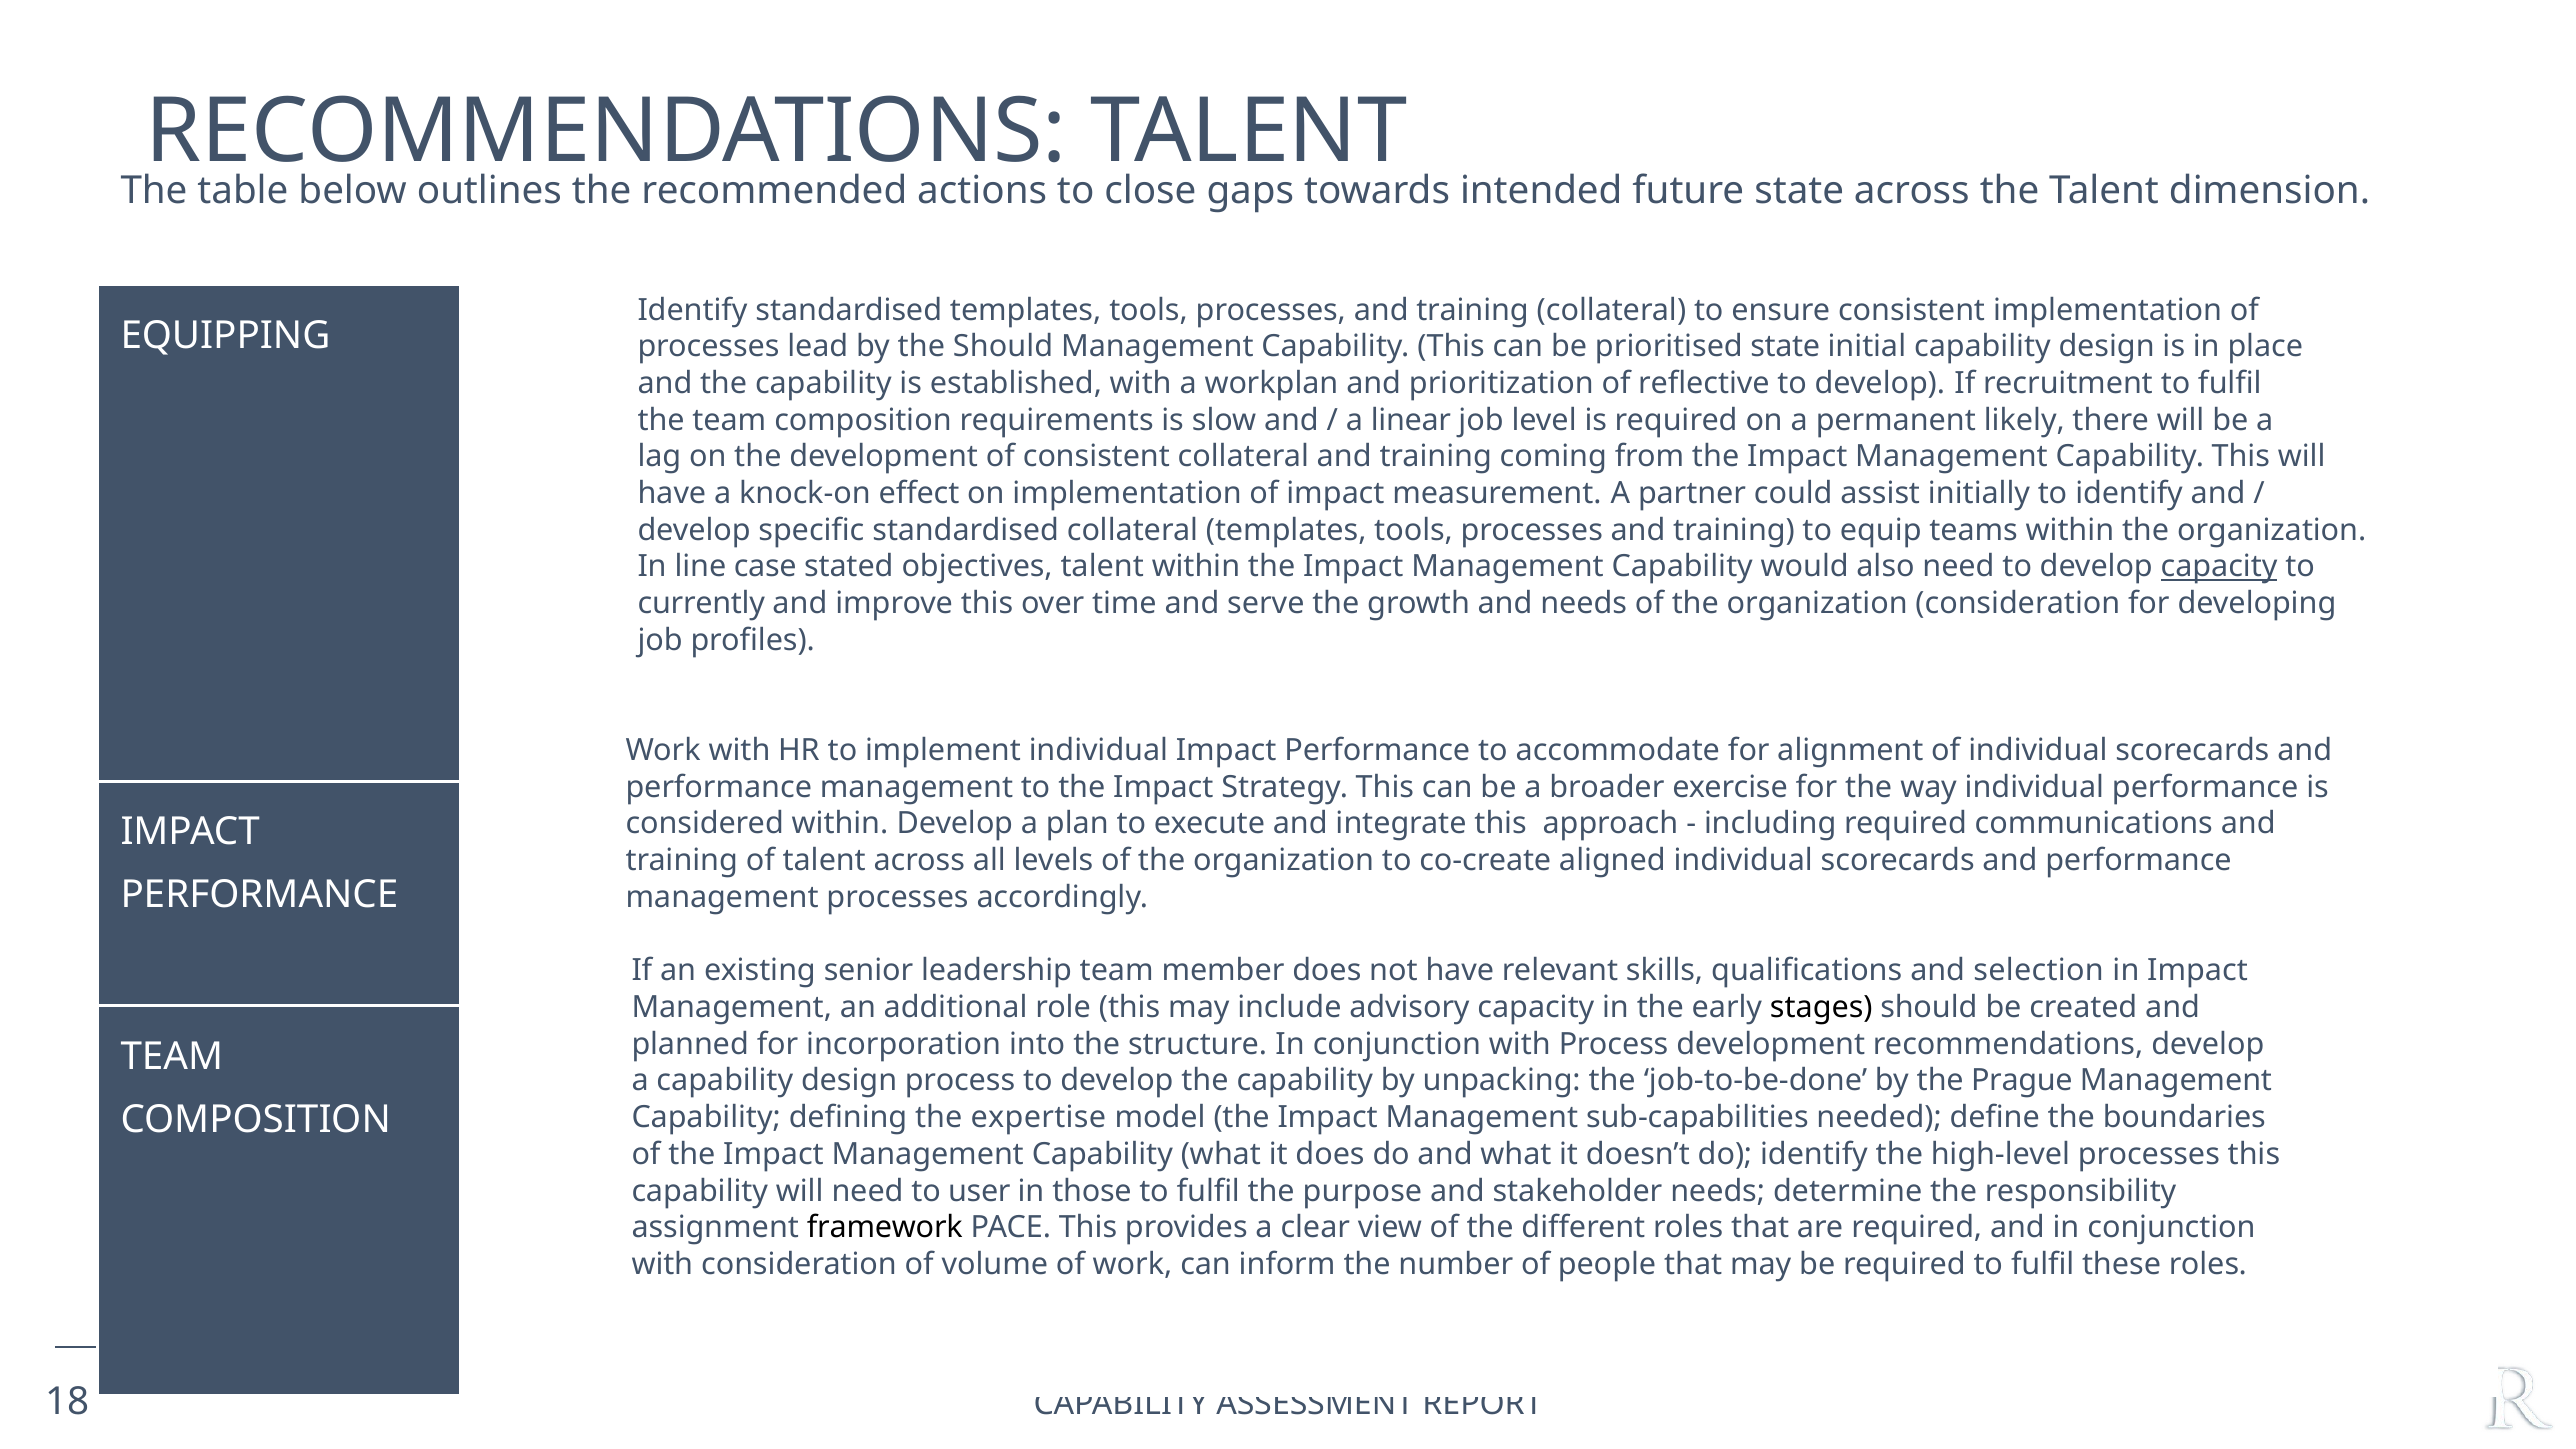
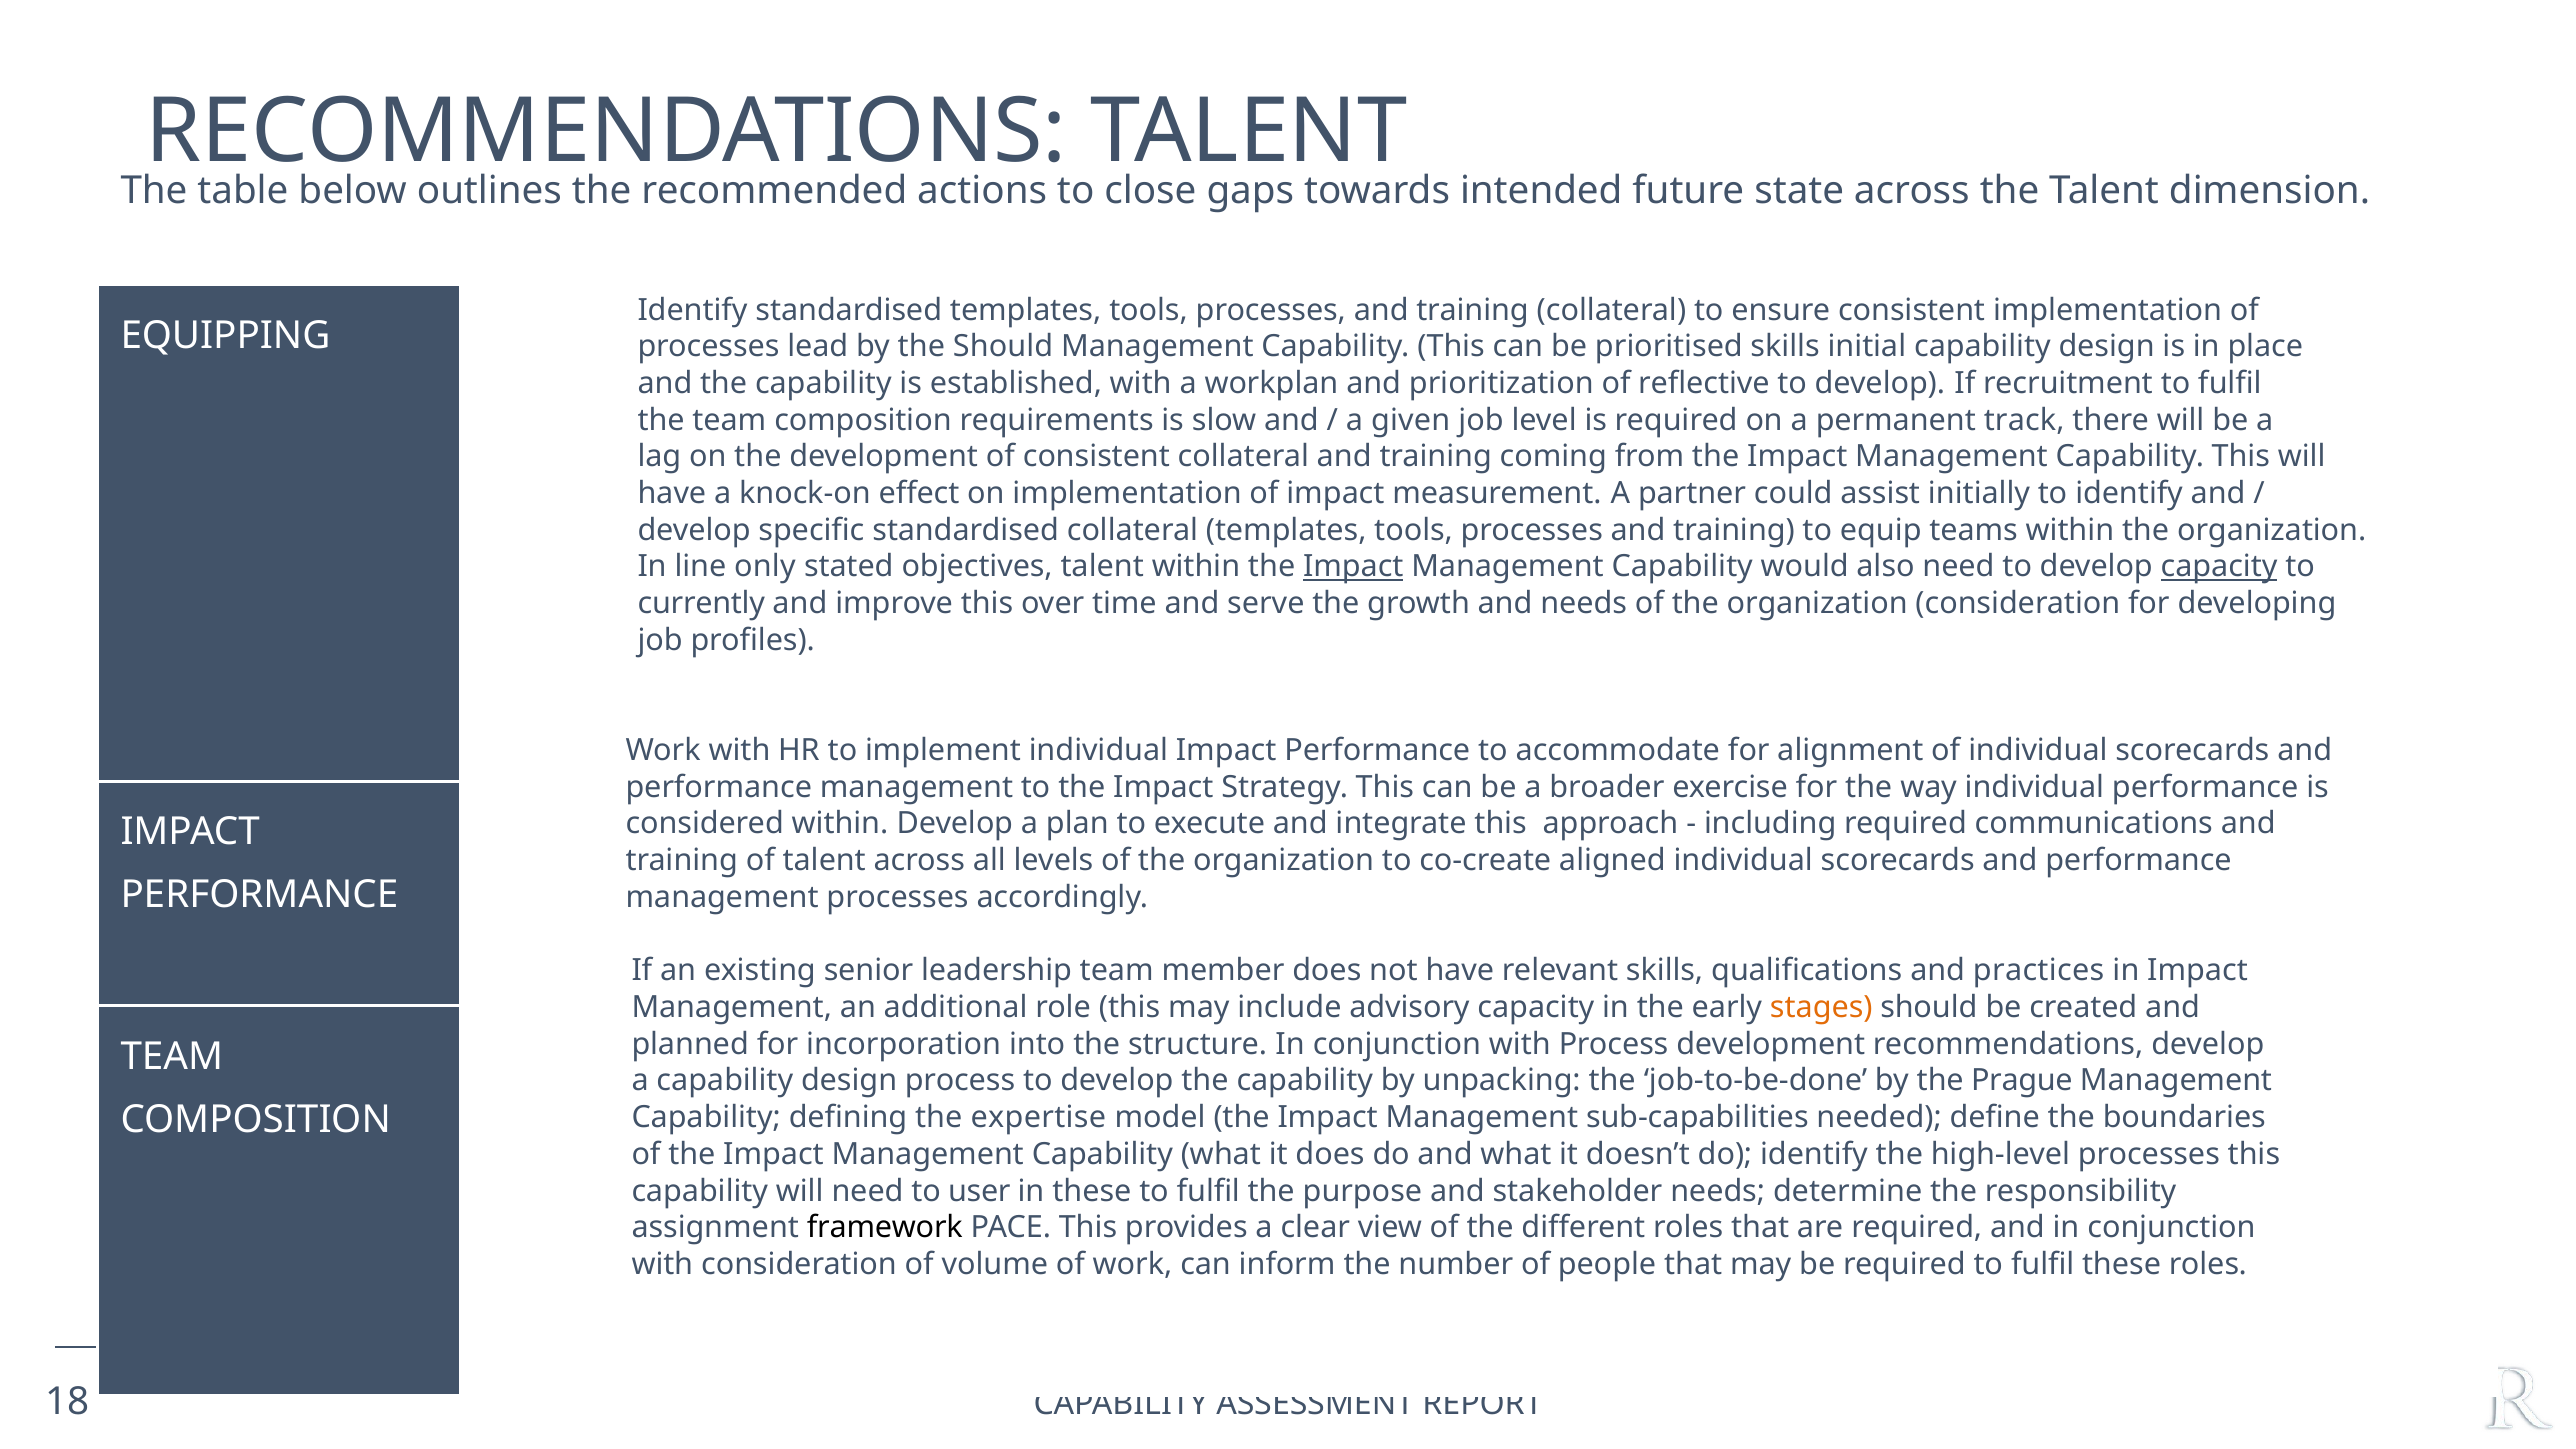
prioritised state: state -> skills
linear: linear -> given
likely: likely -> track
case: case -> only
Impact at (1353, 567) underline: none -> present
selection: selection -> practices
stages colour: black -> orange
in those: those -> these
